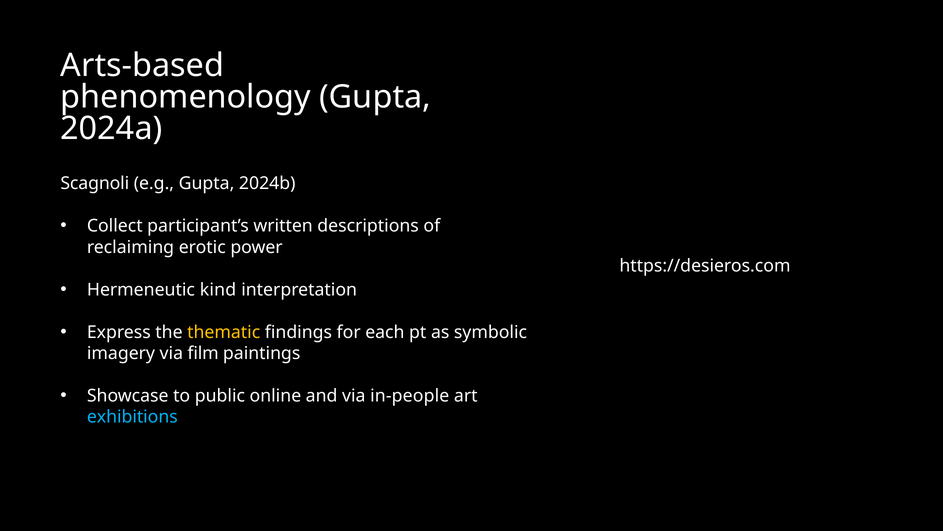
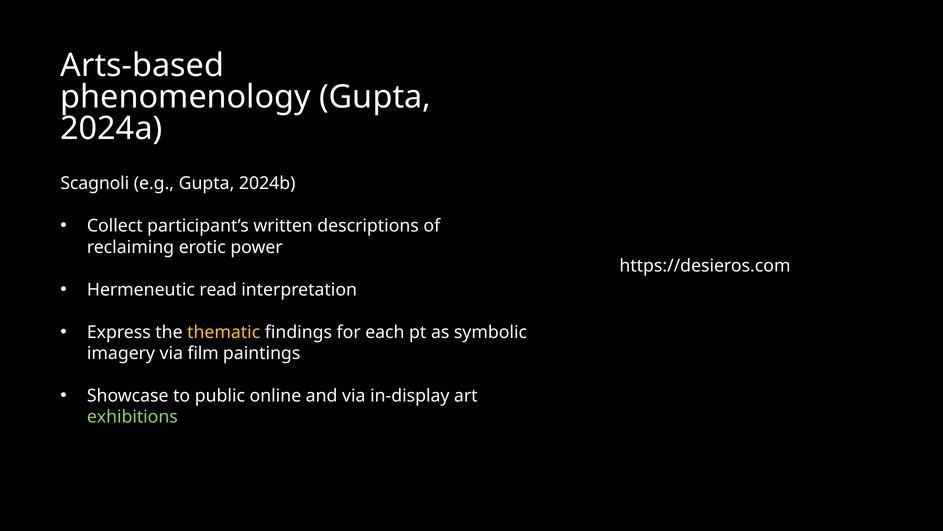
kind: kind -> read
in-people: in-people -> in-display
exhibitions colour: light blue -> light green
